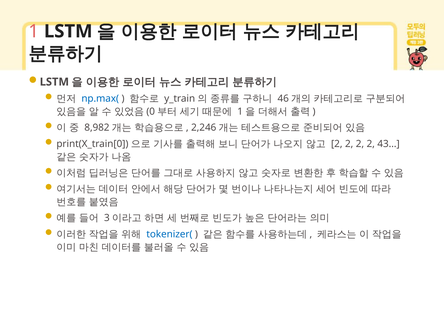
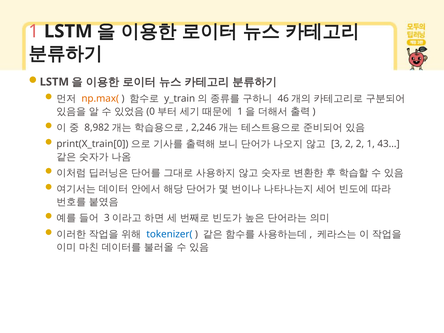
np.max( colour: blue -> orange
2 at (337, 144): 2 -> 3
2 at (371, 144): 2 -> 1
